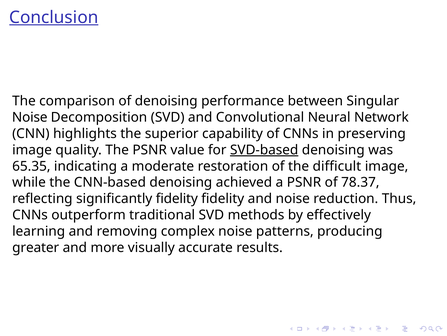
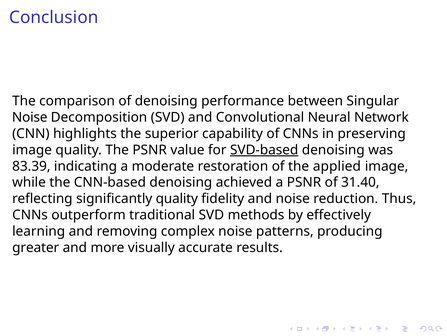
Conclusion underline: present -> none
65.35: 65.35 -> 83.39
difficult: difficult -> applied
78.37: 78.37 -> 31.40
significantly fidelity: fidelity -> quality
